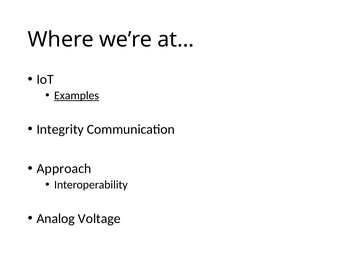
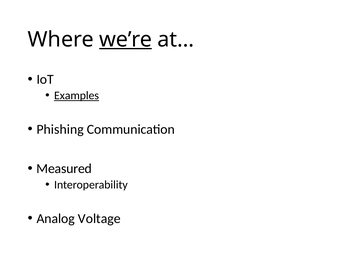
we’re underline: none -> present
Integrity: Integrity -> Phishing
Approach: Approach -> Measured
